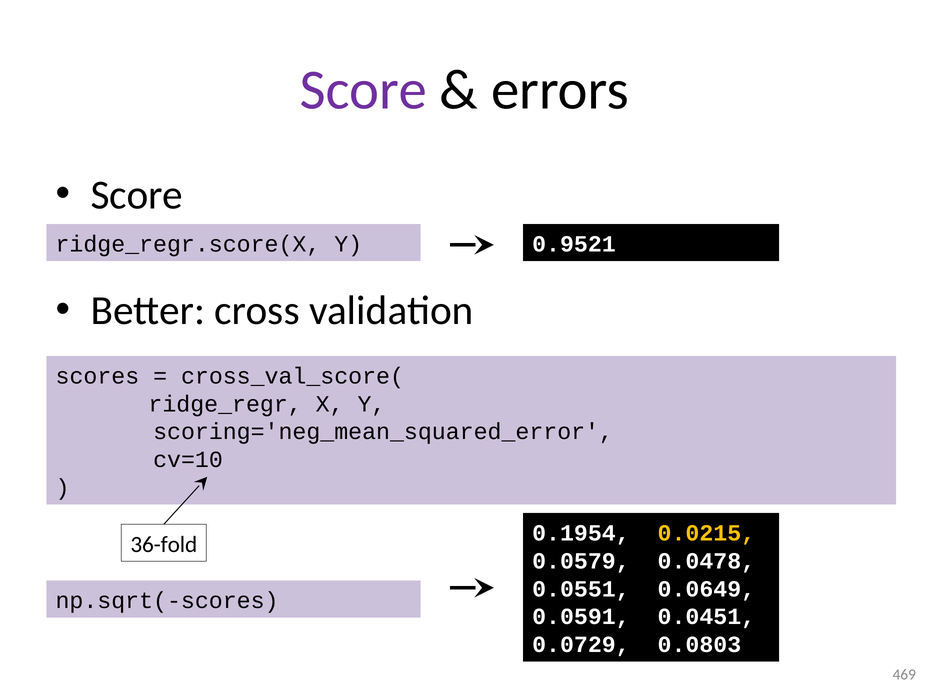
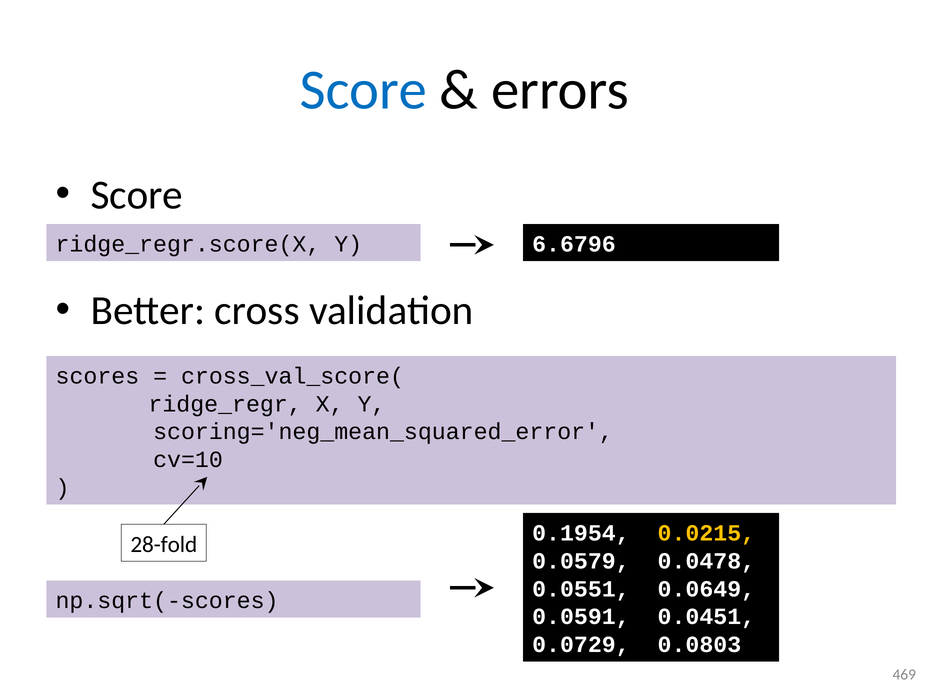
Score at (363, 90) colour: purple -> blue
0.9521: 0.9521 -> 6.6796
36-fold: 36-fold -> 28-fold
